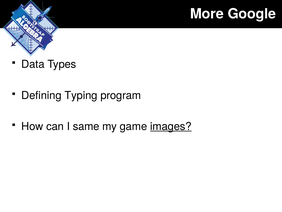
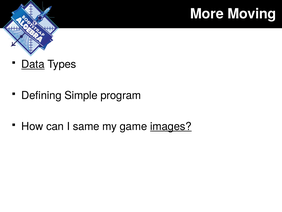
Google: Google -> Moving
Data underline: none -> present
Typing: Typing -> Simple
